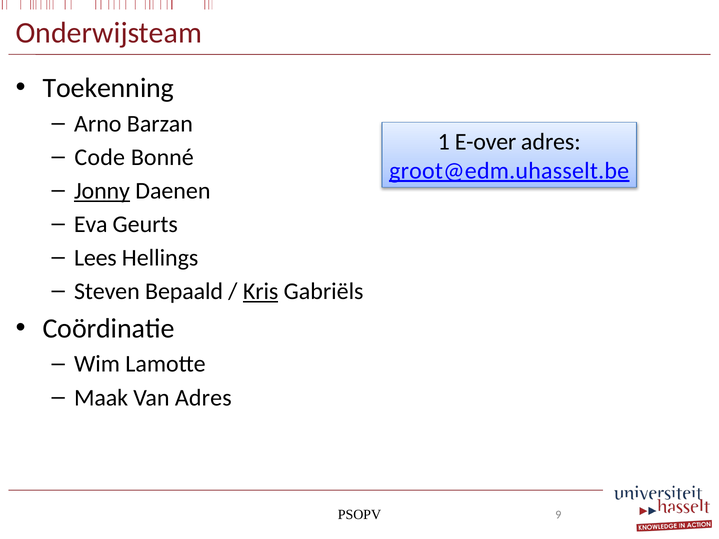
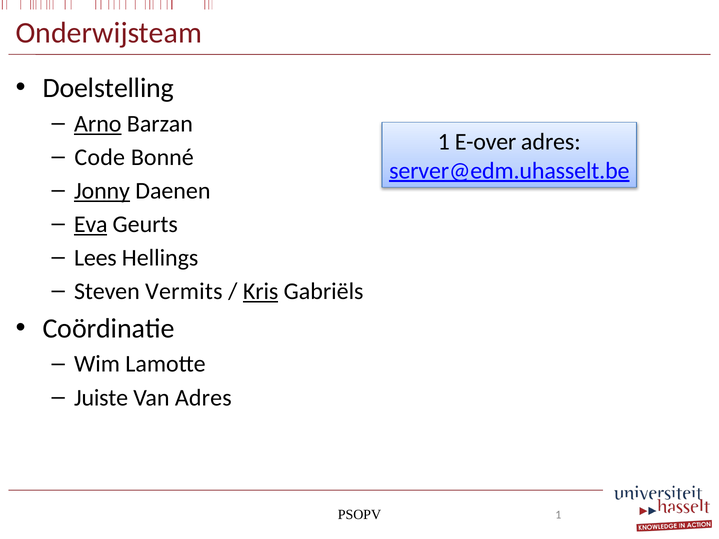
Toekenning: Toekenning -> Doelstelling
Arno underline: none -> present
groot@edm.uhasselt.be: groot@edm.uhasselt.be -> server@edm.uhasselt.be
Eva underline: none -> present
Bepaald: Bepaald -> Vermits
Maak: Maak -> Juiste
PSOPV 9: 9 -> 1
